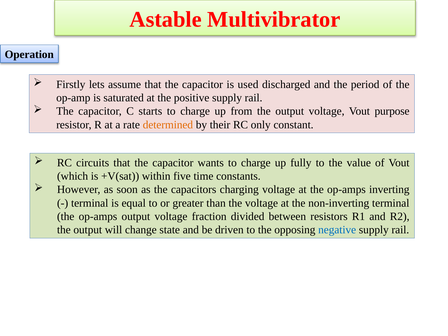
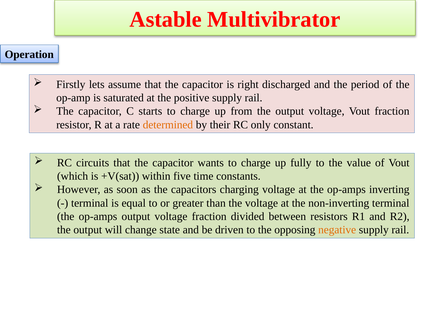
used: used -> right
Vout purpose: purpose -> fraction
negative colour: blue -> orange
